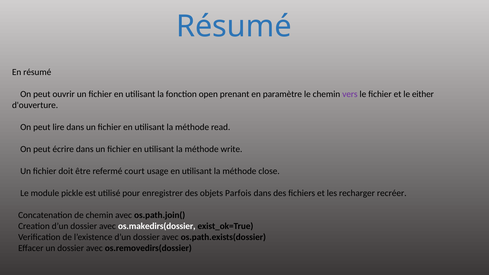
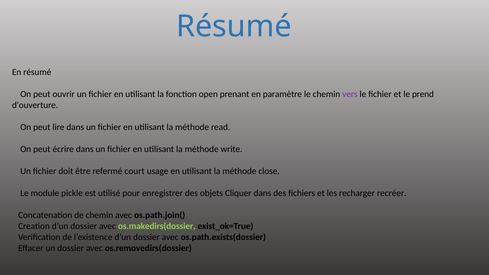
either: either -> prend
Parfois: Parfois -> Cliquer
os.makedirs(dossier colour: white -> light green
